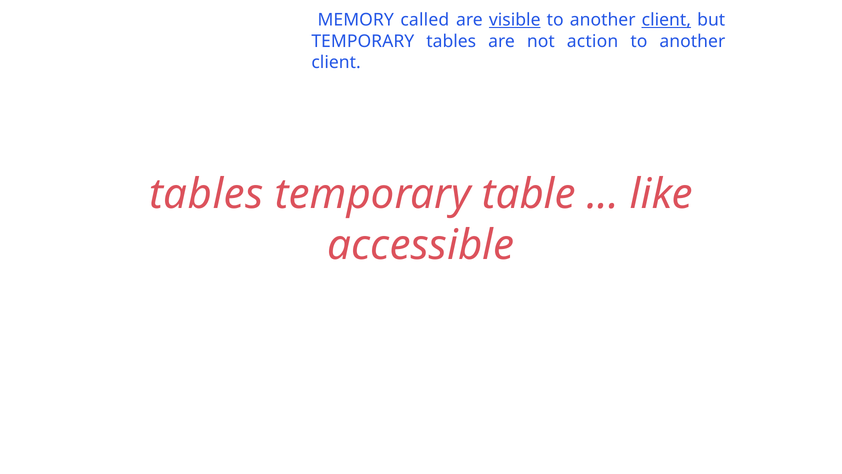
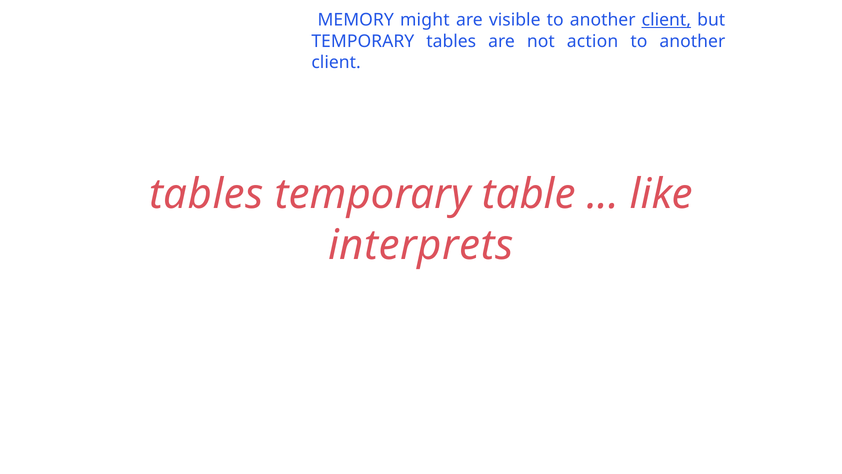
called: called -> might
visible underline: present -> none
accessible: accessible -> interprets
